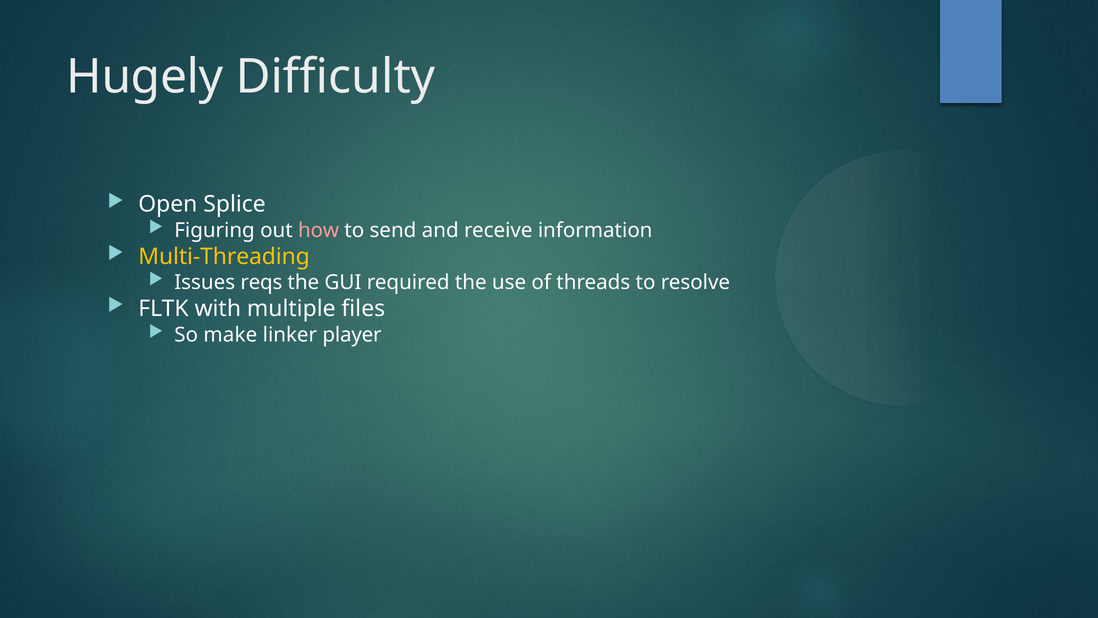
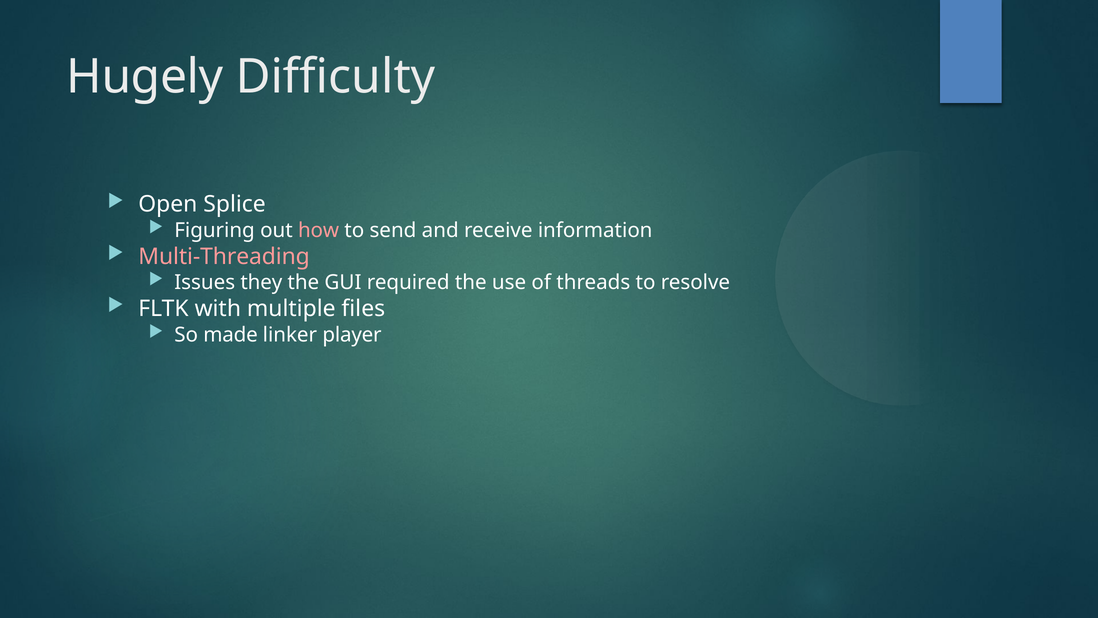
Multi-Threading colour: yellow -> pink
reqs: reqs -> they
make: make -> made
